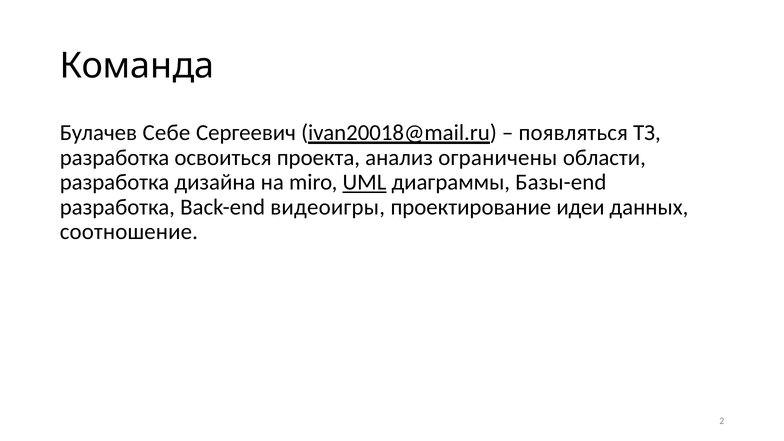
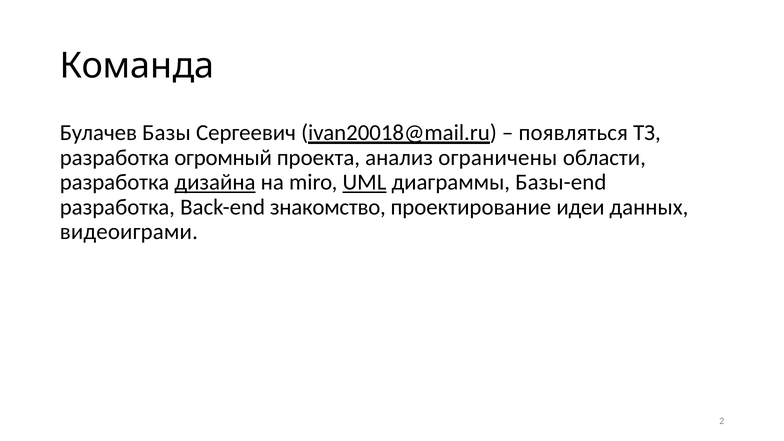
Себе: Себе -> Базы
освоиться: освоиться -> огромный
дизайна underline: none -> present
видеоигры: видеоигры -> знакомство
соотношение: соотношение -> видеоиграми
